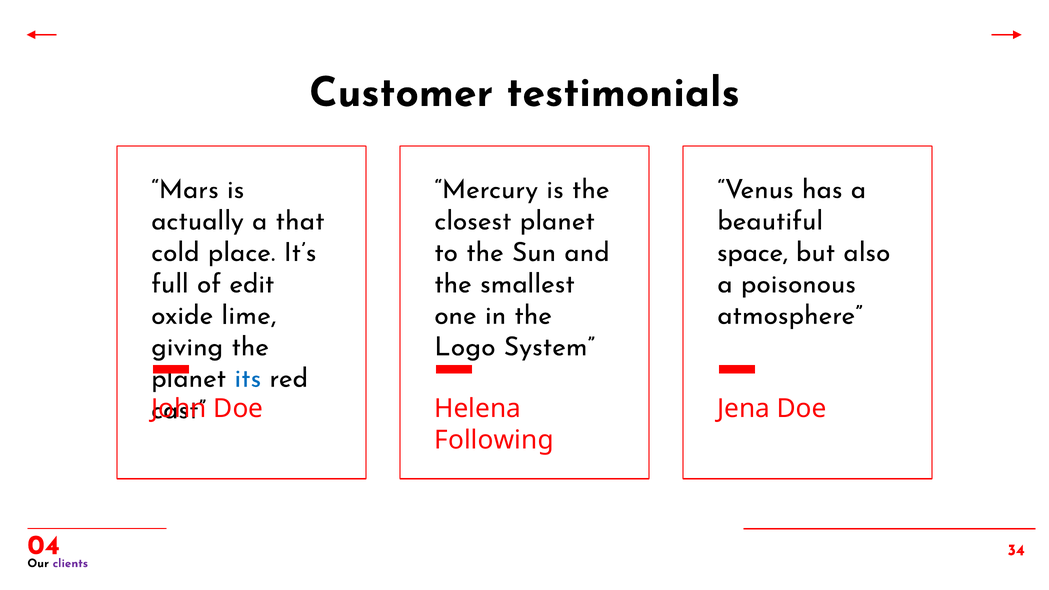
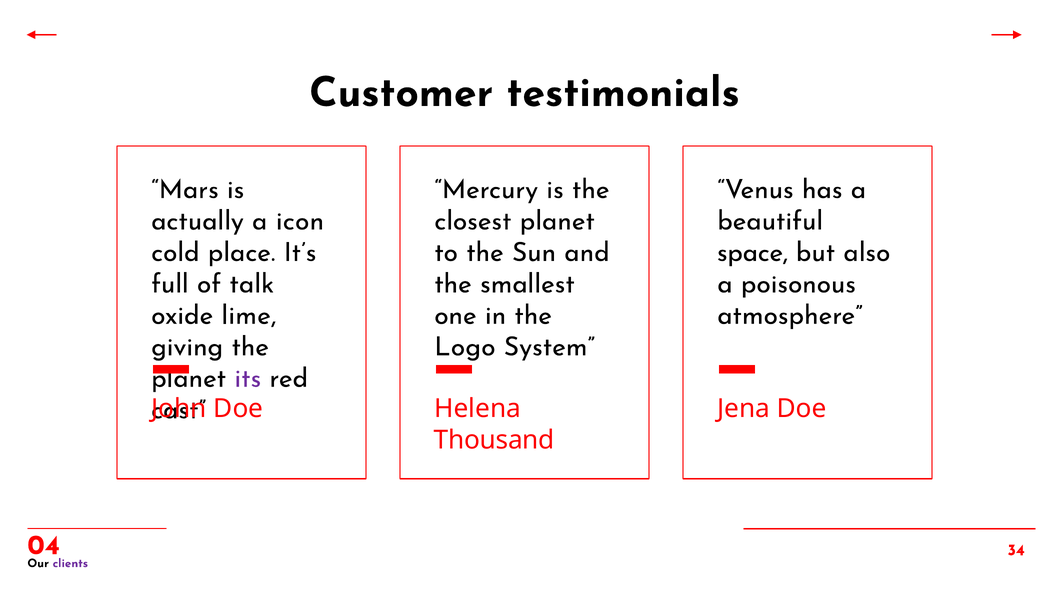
that: that -> icon
edit: edit -> talk
its colour: blue -> purple
Following: Following -> Thousand
